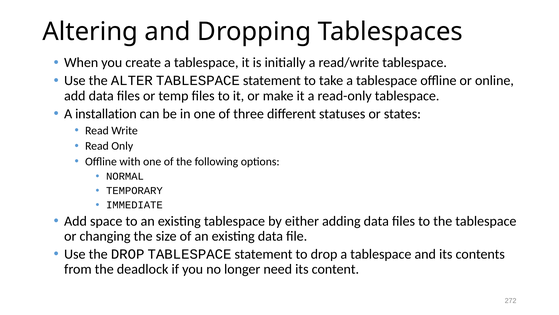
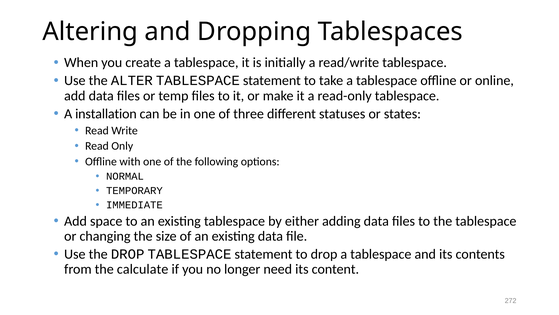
deadlock: deadlock -> calculate
